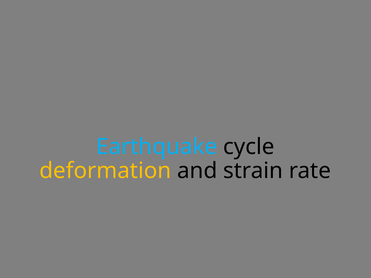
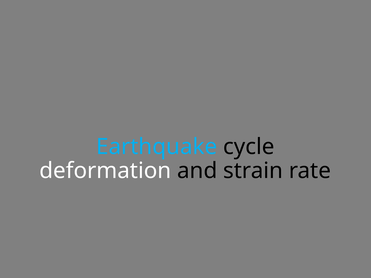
deformation colour: yellow -> white
